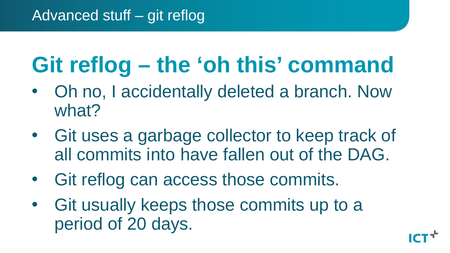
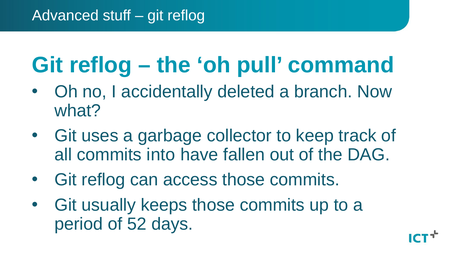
this: this -> pull
20: 20 -> 52
